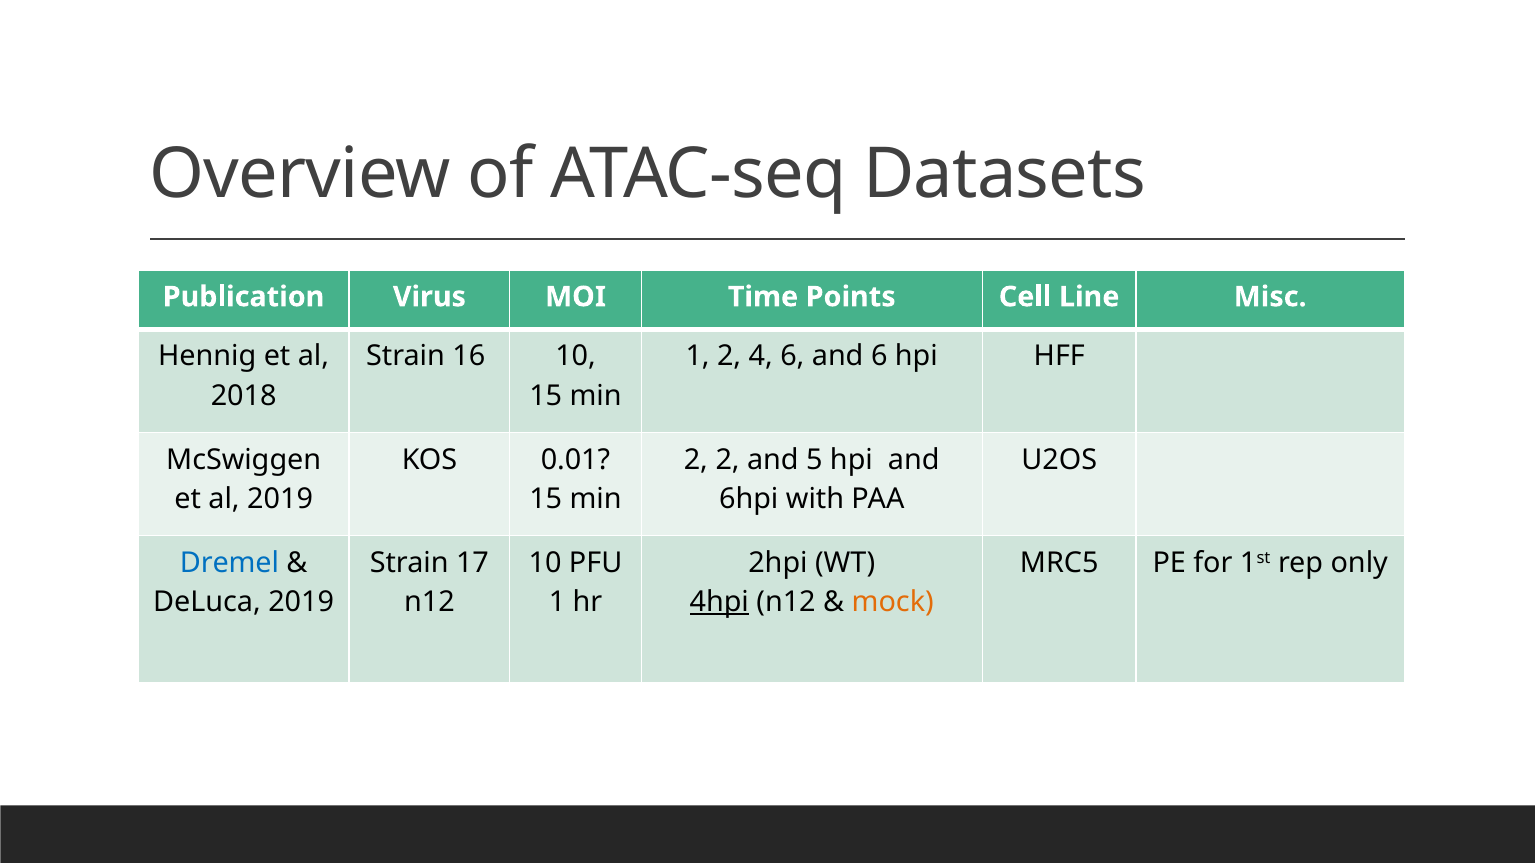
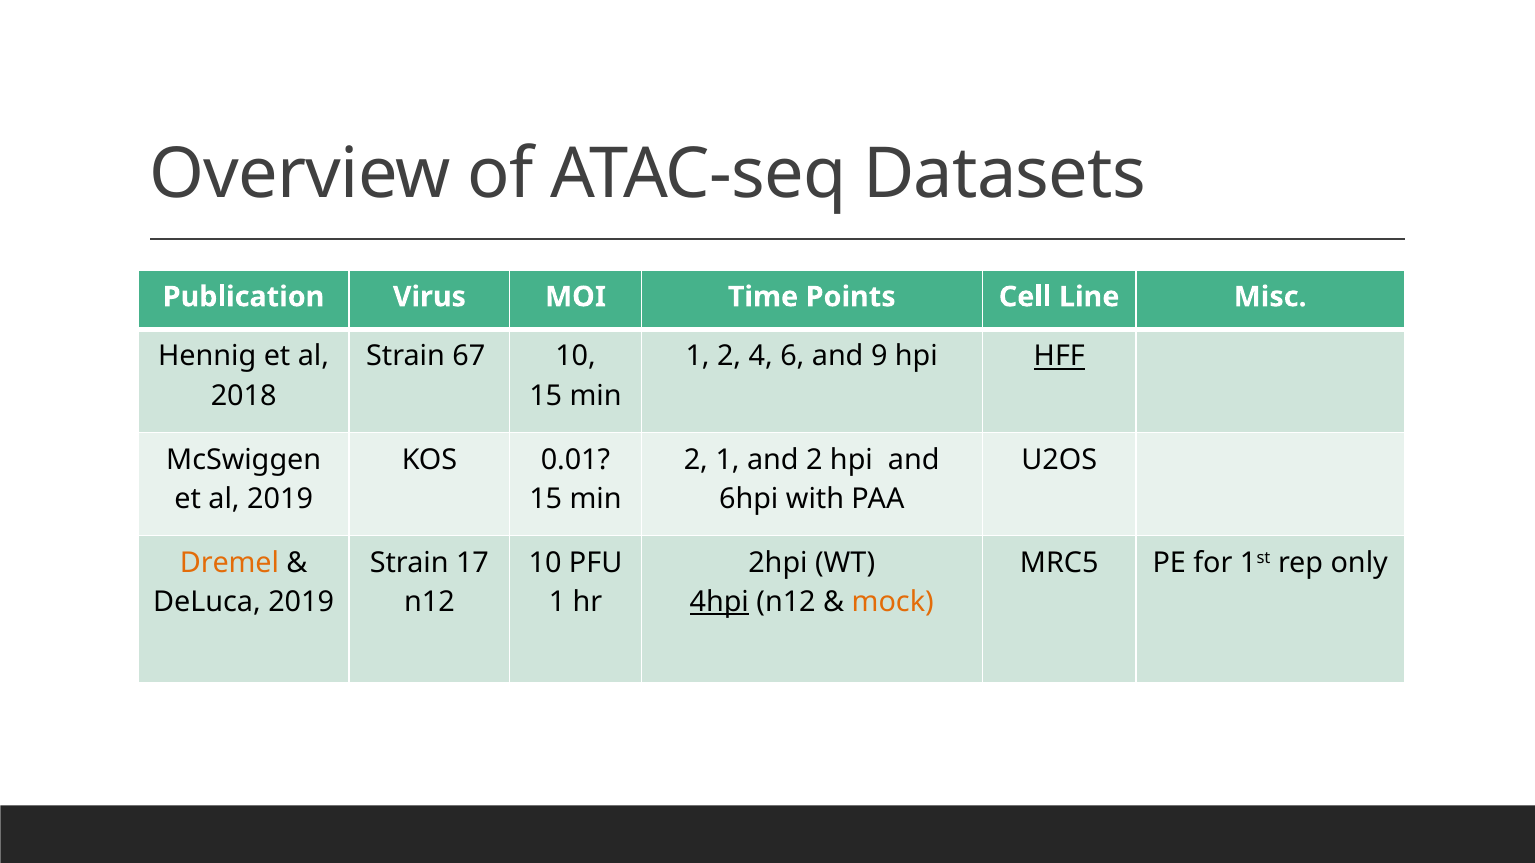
16: 16 -> 67
and 6: 6 -> 9
HFF underline: none -> present
2 2: 2 -> 1
and 5: 5 -> 2
Dremel colour: blue -> orange
